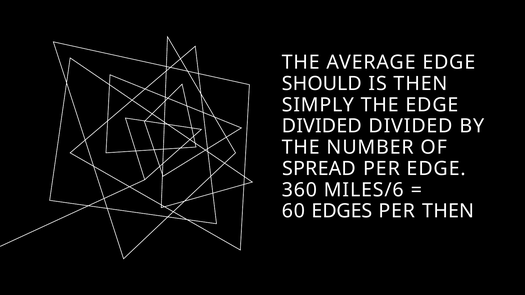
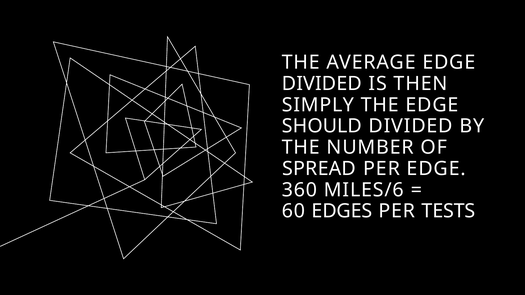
SHOULD at (322, 84): SHOULD -> DIVIDED
DIVIDED at (322, 126): DIVIDED -> SHOULD
PER THEN: THEN -> TESTS
